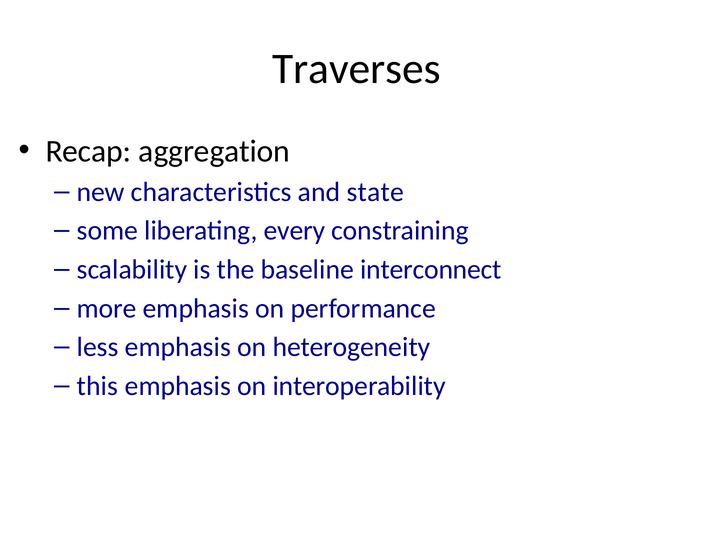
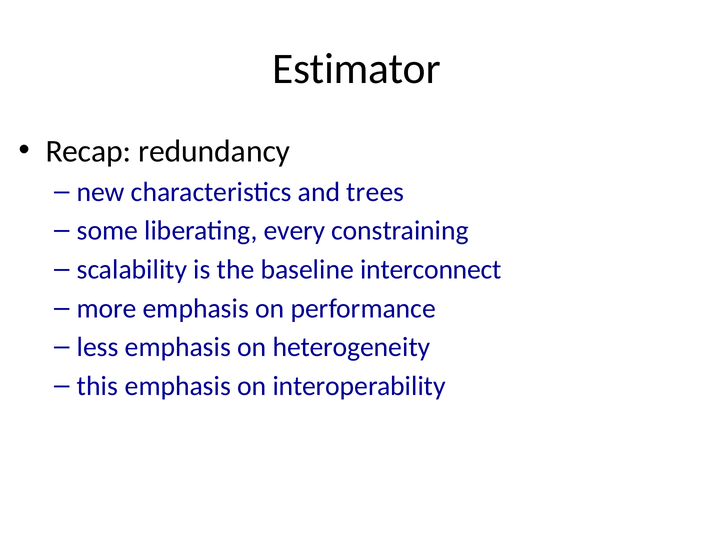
Traverses: Traverses -> Estimator
aggregation: aggregation -> redundancy
state: state -> trees
